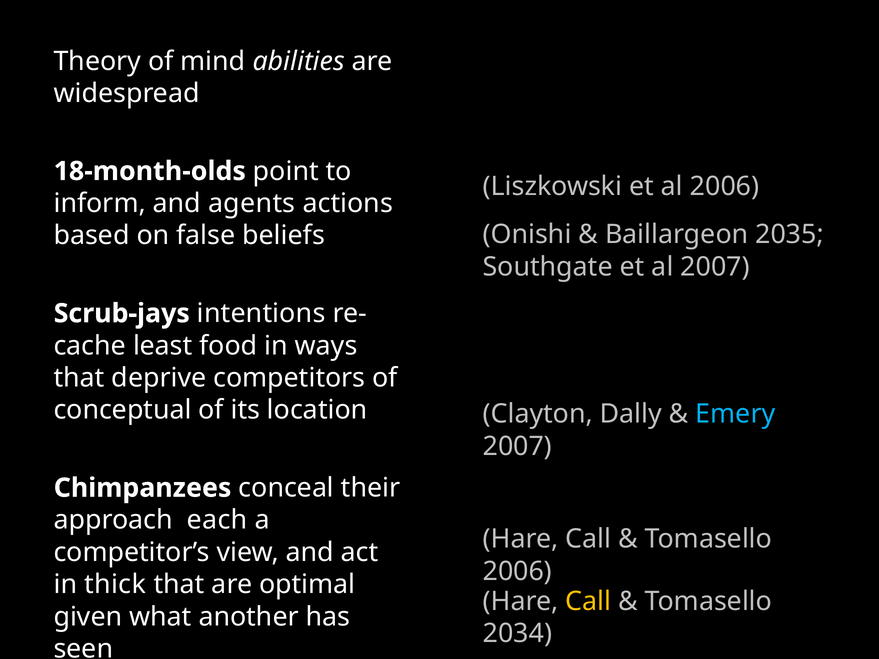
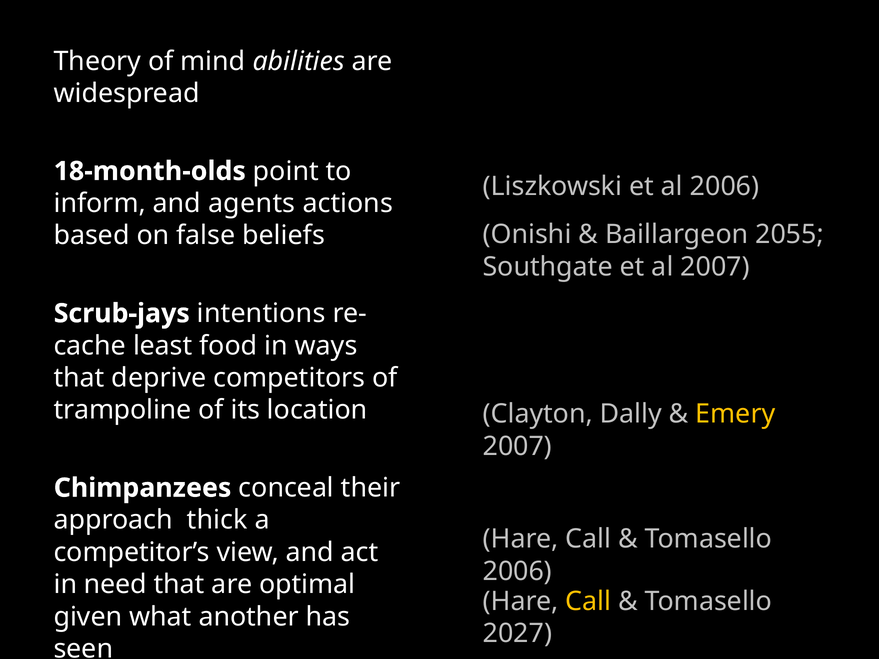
2035: 2035 -> 2055
conceptual: conceptual -> trampoline
Emery colour: light blue -> yellow
each: each -> thick
thick: thick -> need
2034: 2034 -> 2027
